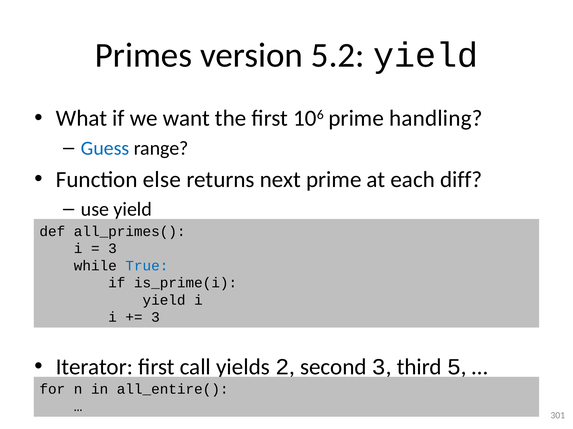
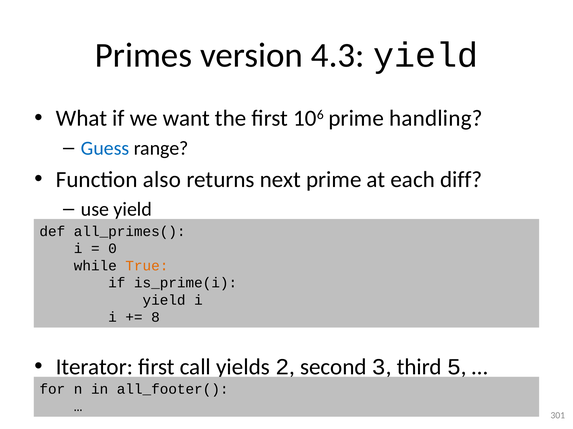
5.2: 5.2 -> 4.3
else: else -> also
3 at (112, 249): 3 -> 0
True colour: blue -> orange
3 at (155, 318): 3 -> 8
all_entire(: all_entire( -> all_footer(
